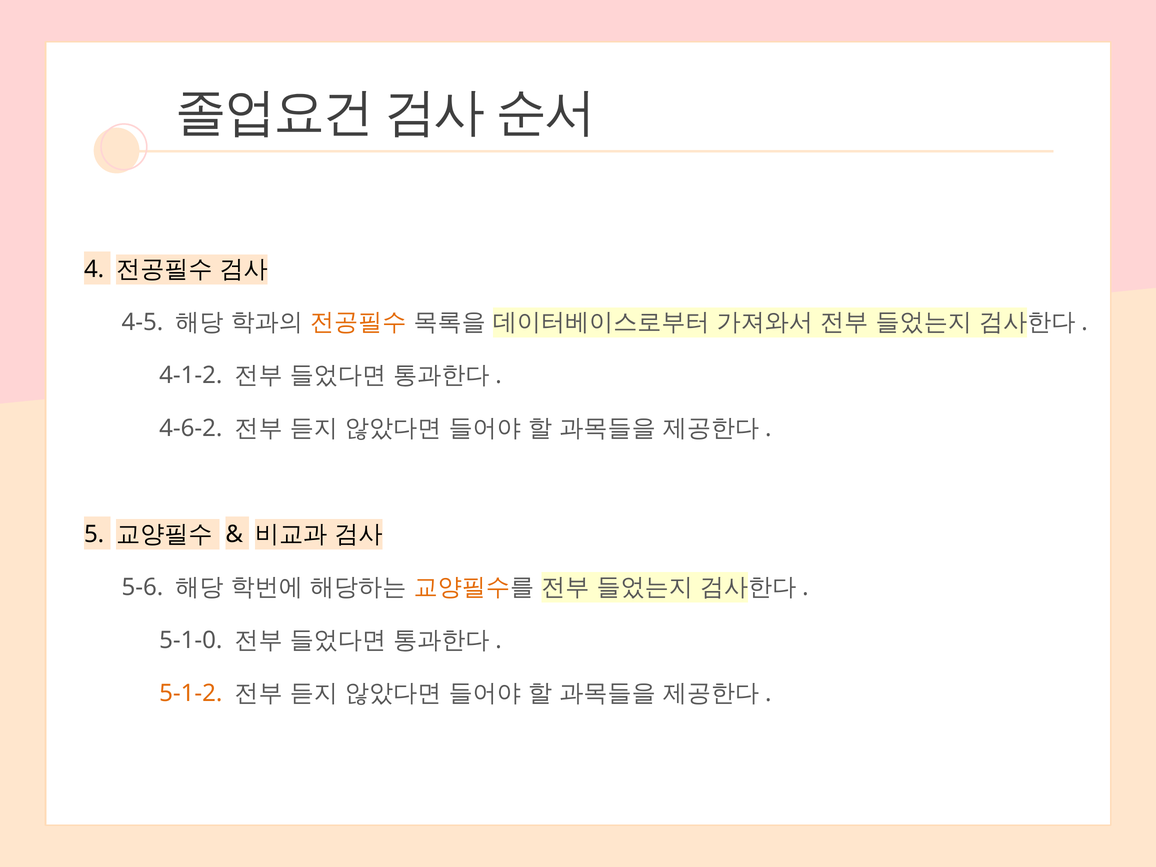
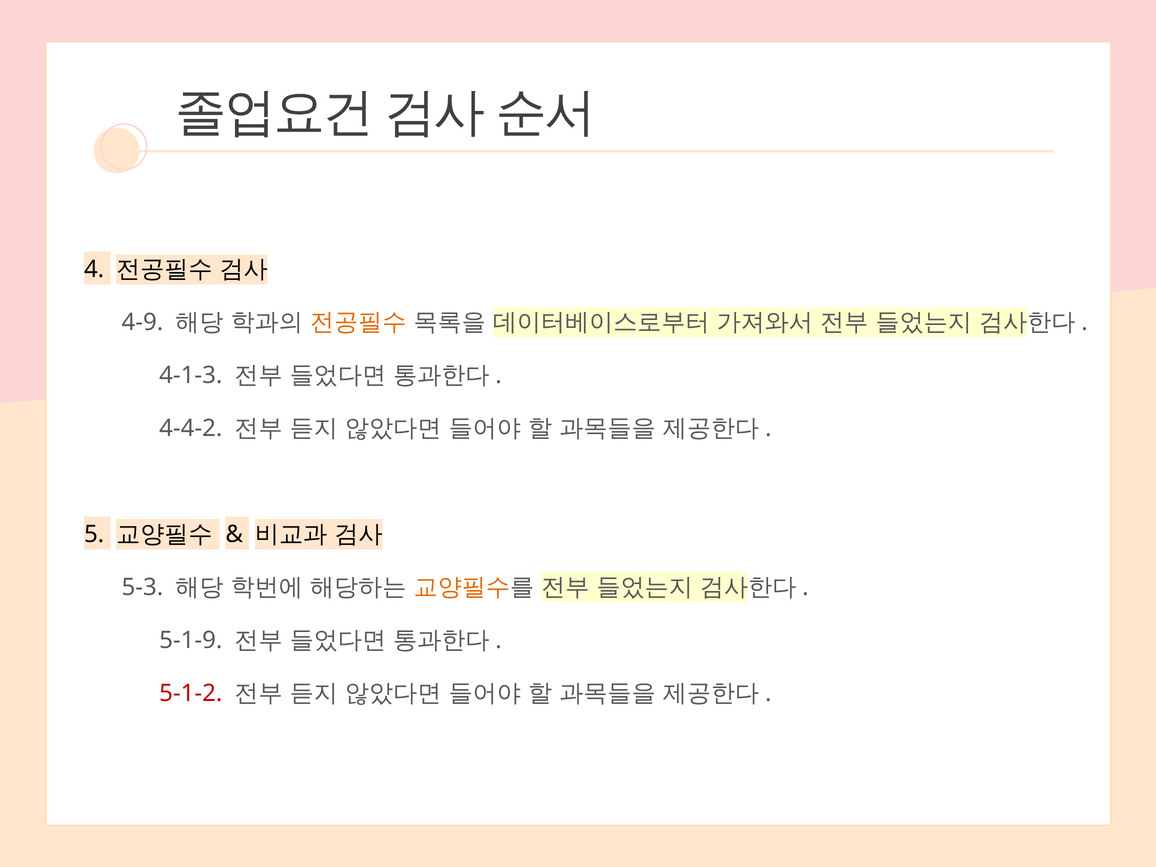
4-5: 4-5 -> 4-9
4-1-2: 4-1-2 -> 4-1-3
4-6-2: 4-6-2 -> 4-4-2
5-6: 5-6 -> 5-3
5-1-0: 5-1-0 -> 5-1-9
5-1-2 colour: orange -> red
